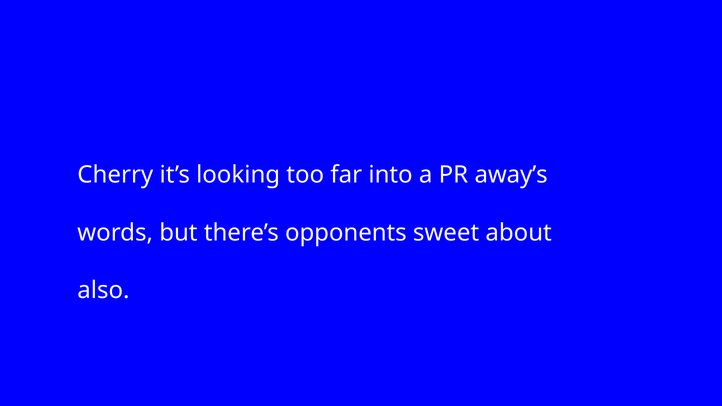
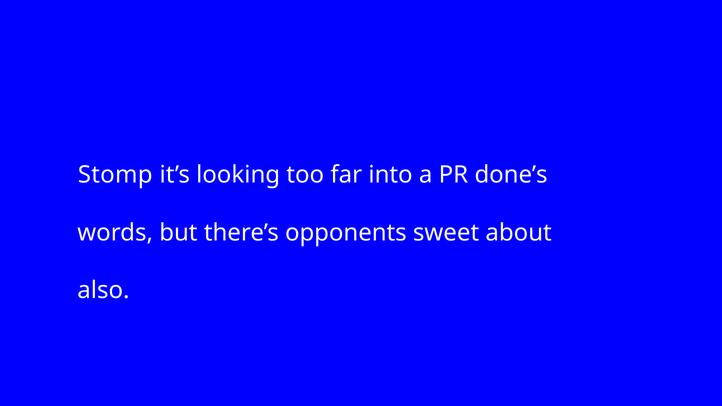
Cherry: Cherry -> Stomp
away’s: away’s -> done’s
